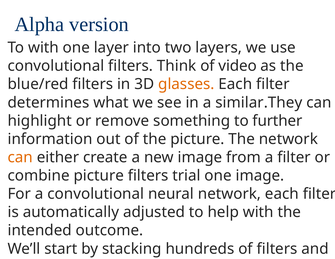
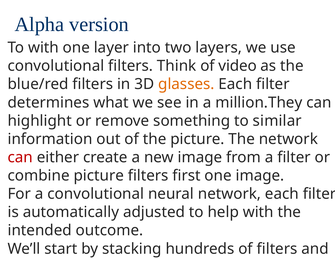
similar.They: similar.They -> million.They
further: further -> similar
can at (20, 157) colour: orange -> red
trial: trial -> first
